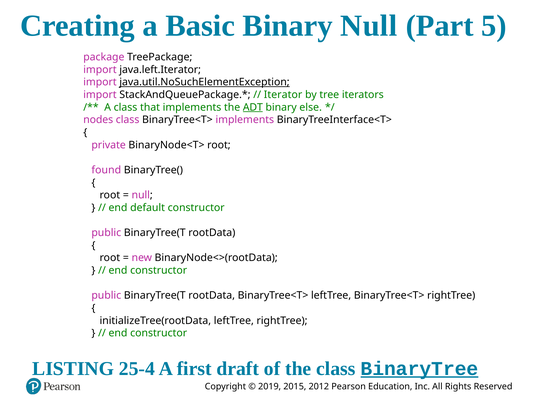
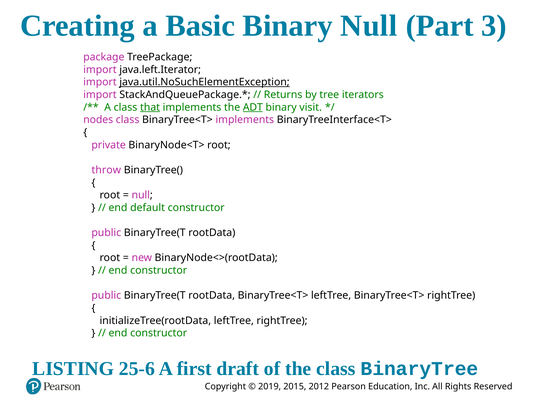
5: 5 -> 3
Iterator: Iterator -> Returns
that underline: none -> present
else: else -> visit
found: found -> throw
25-4: 25-4 -> 25-6
BinaryTree underline: present -> none
